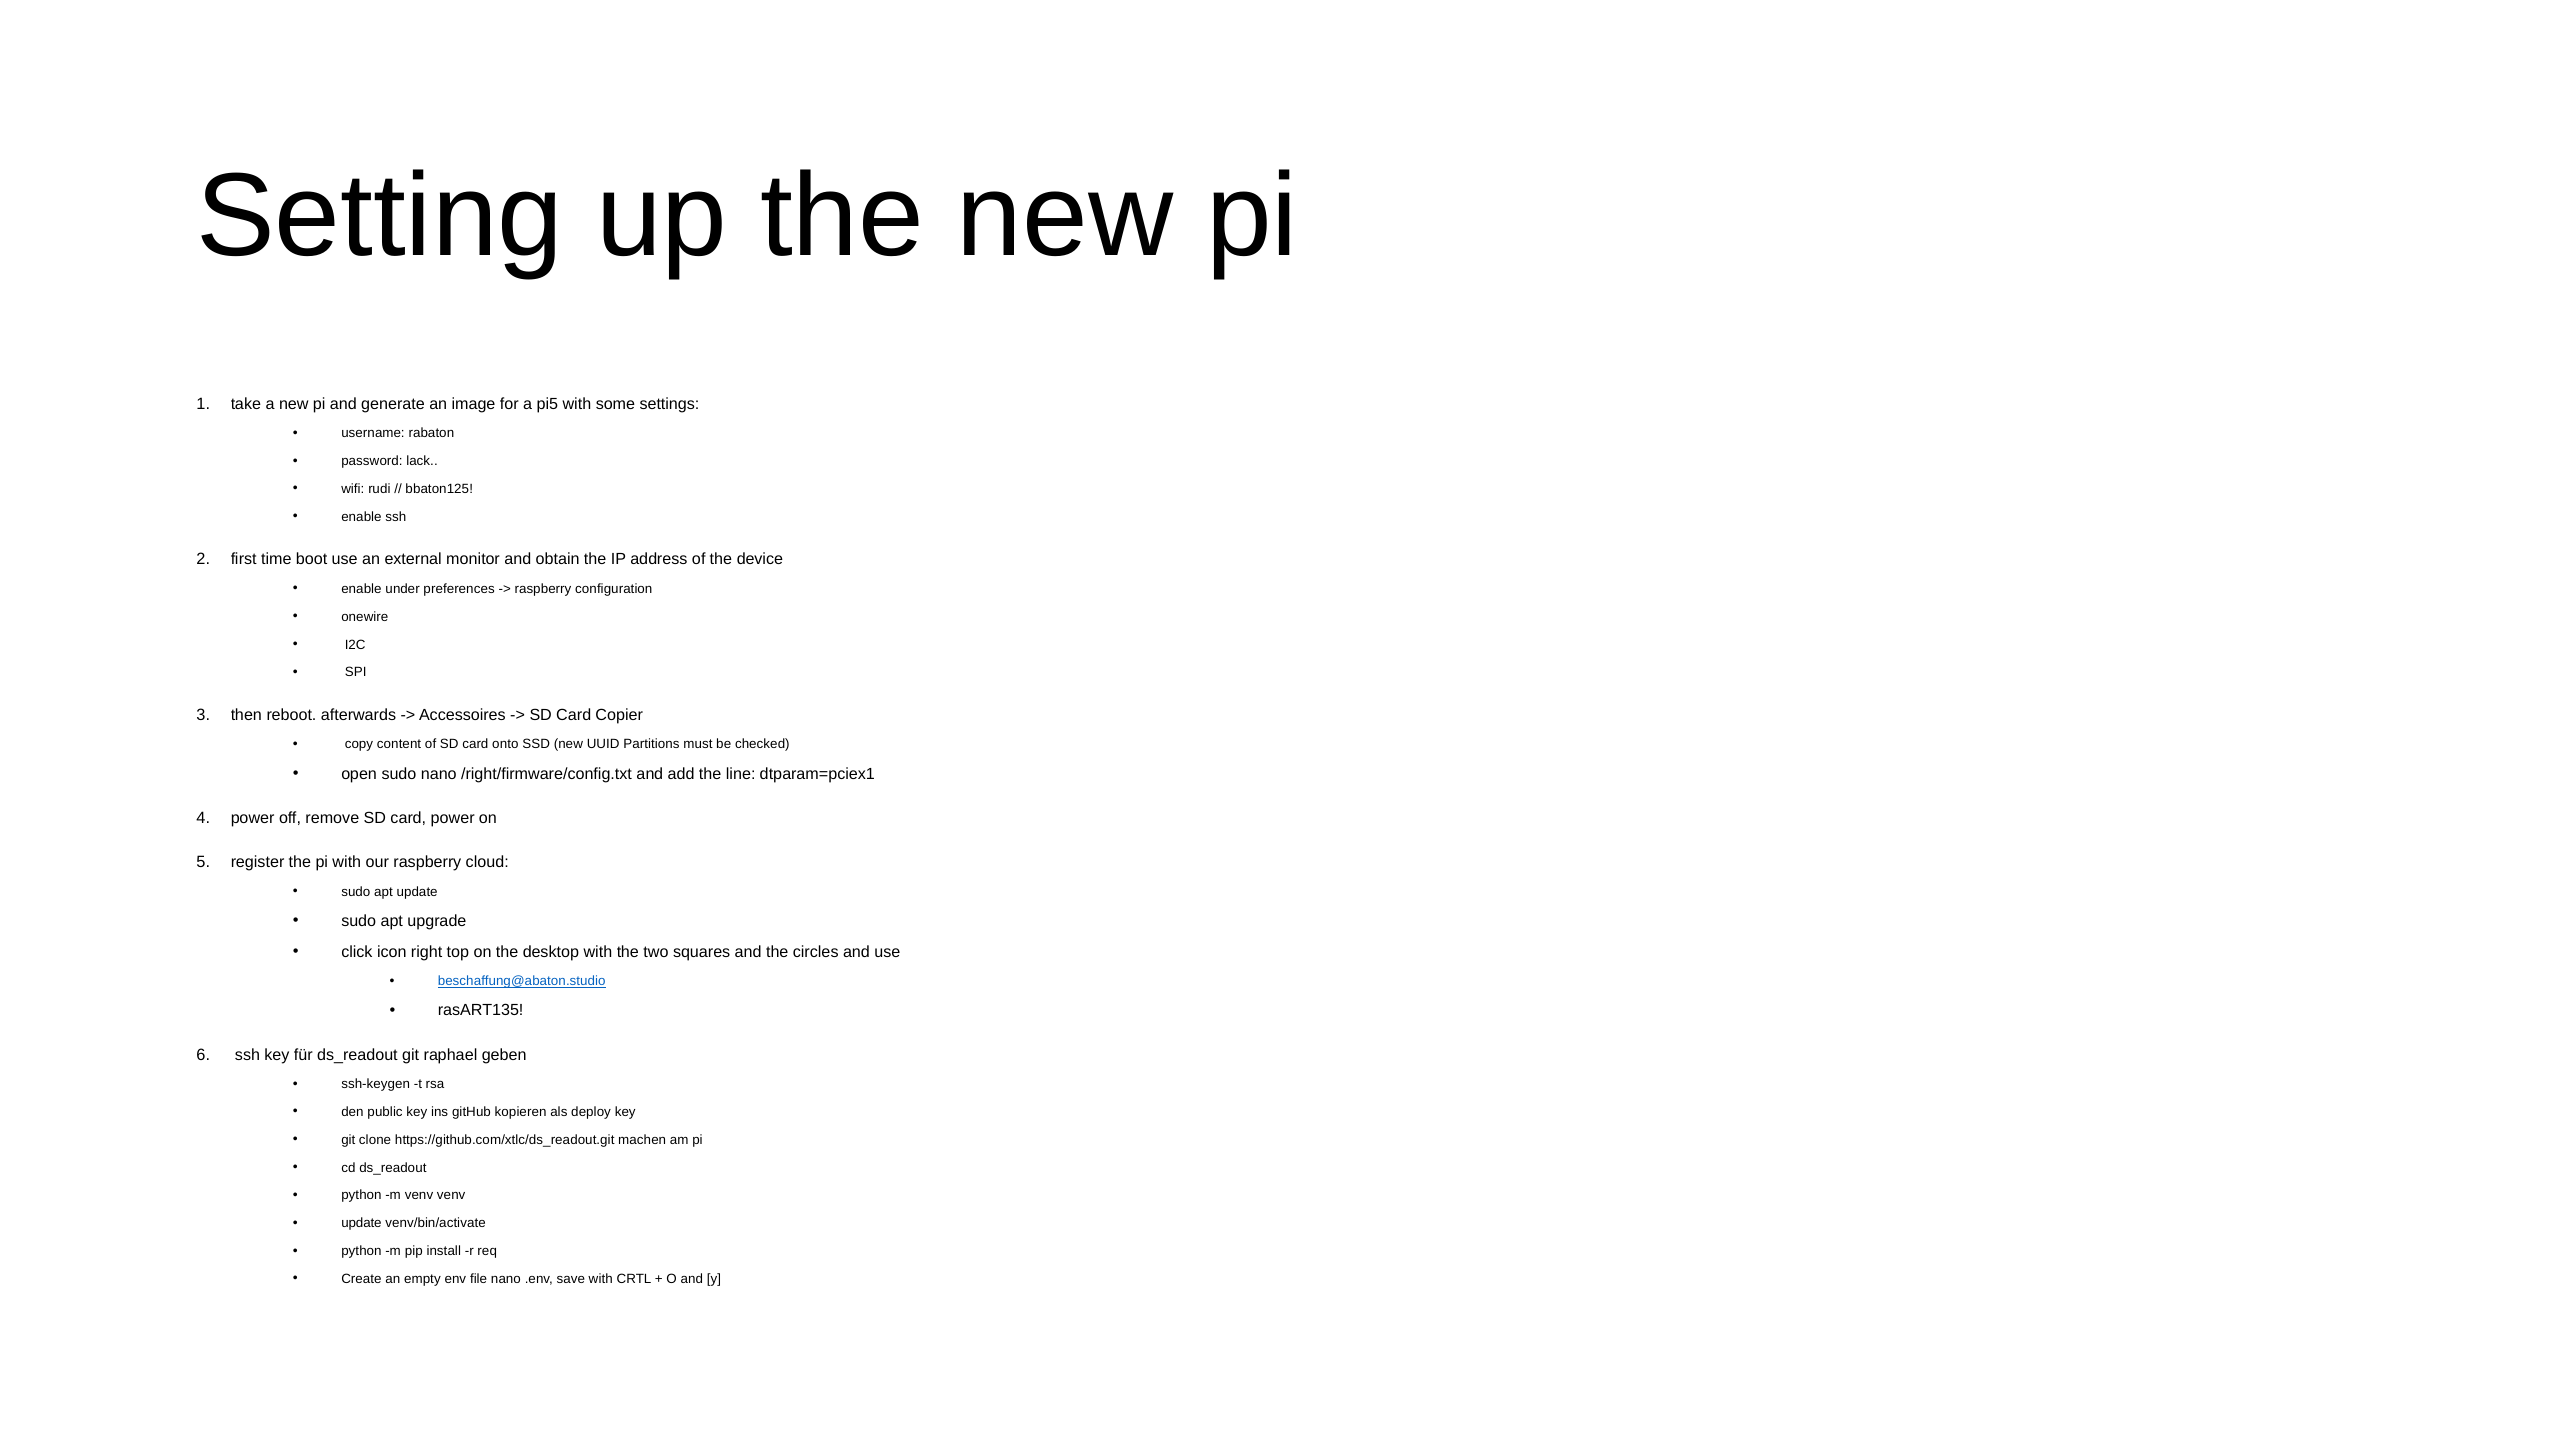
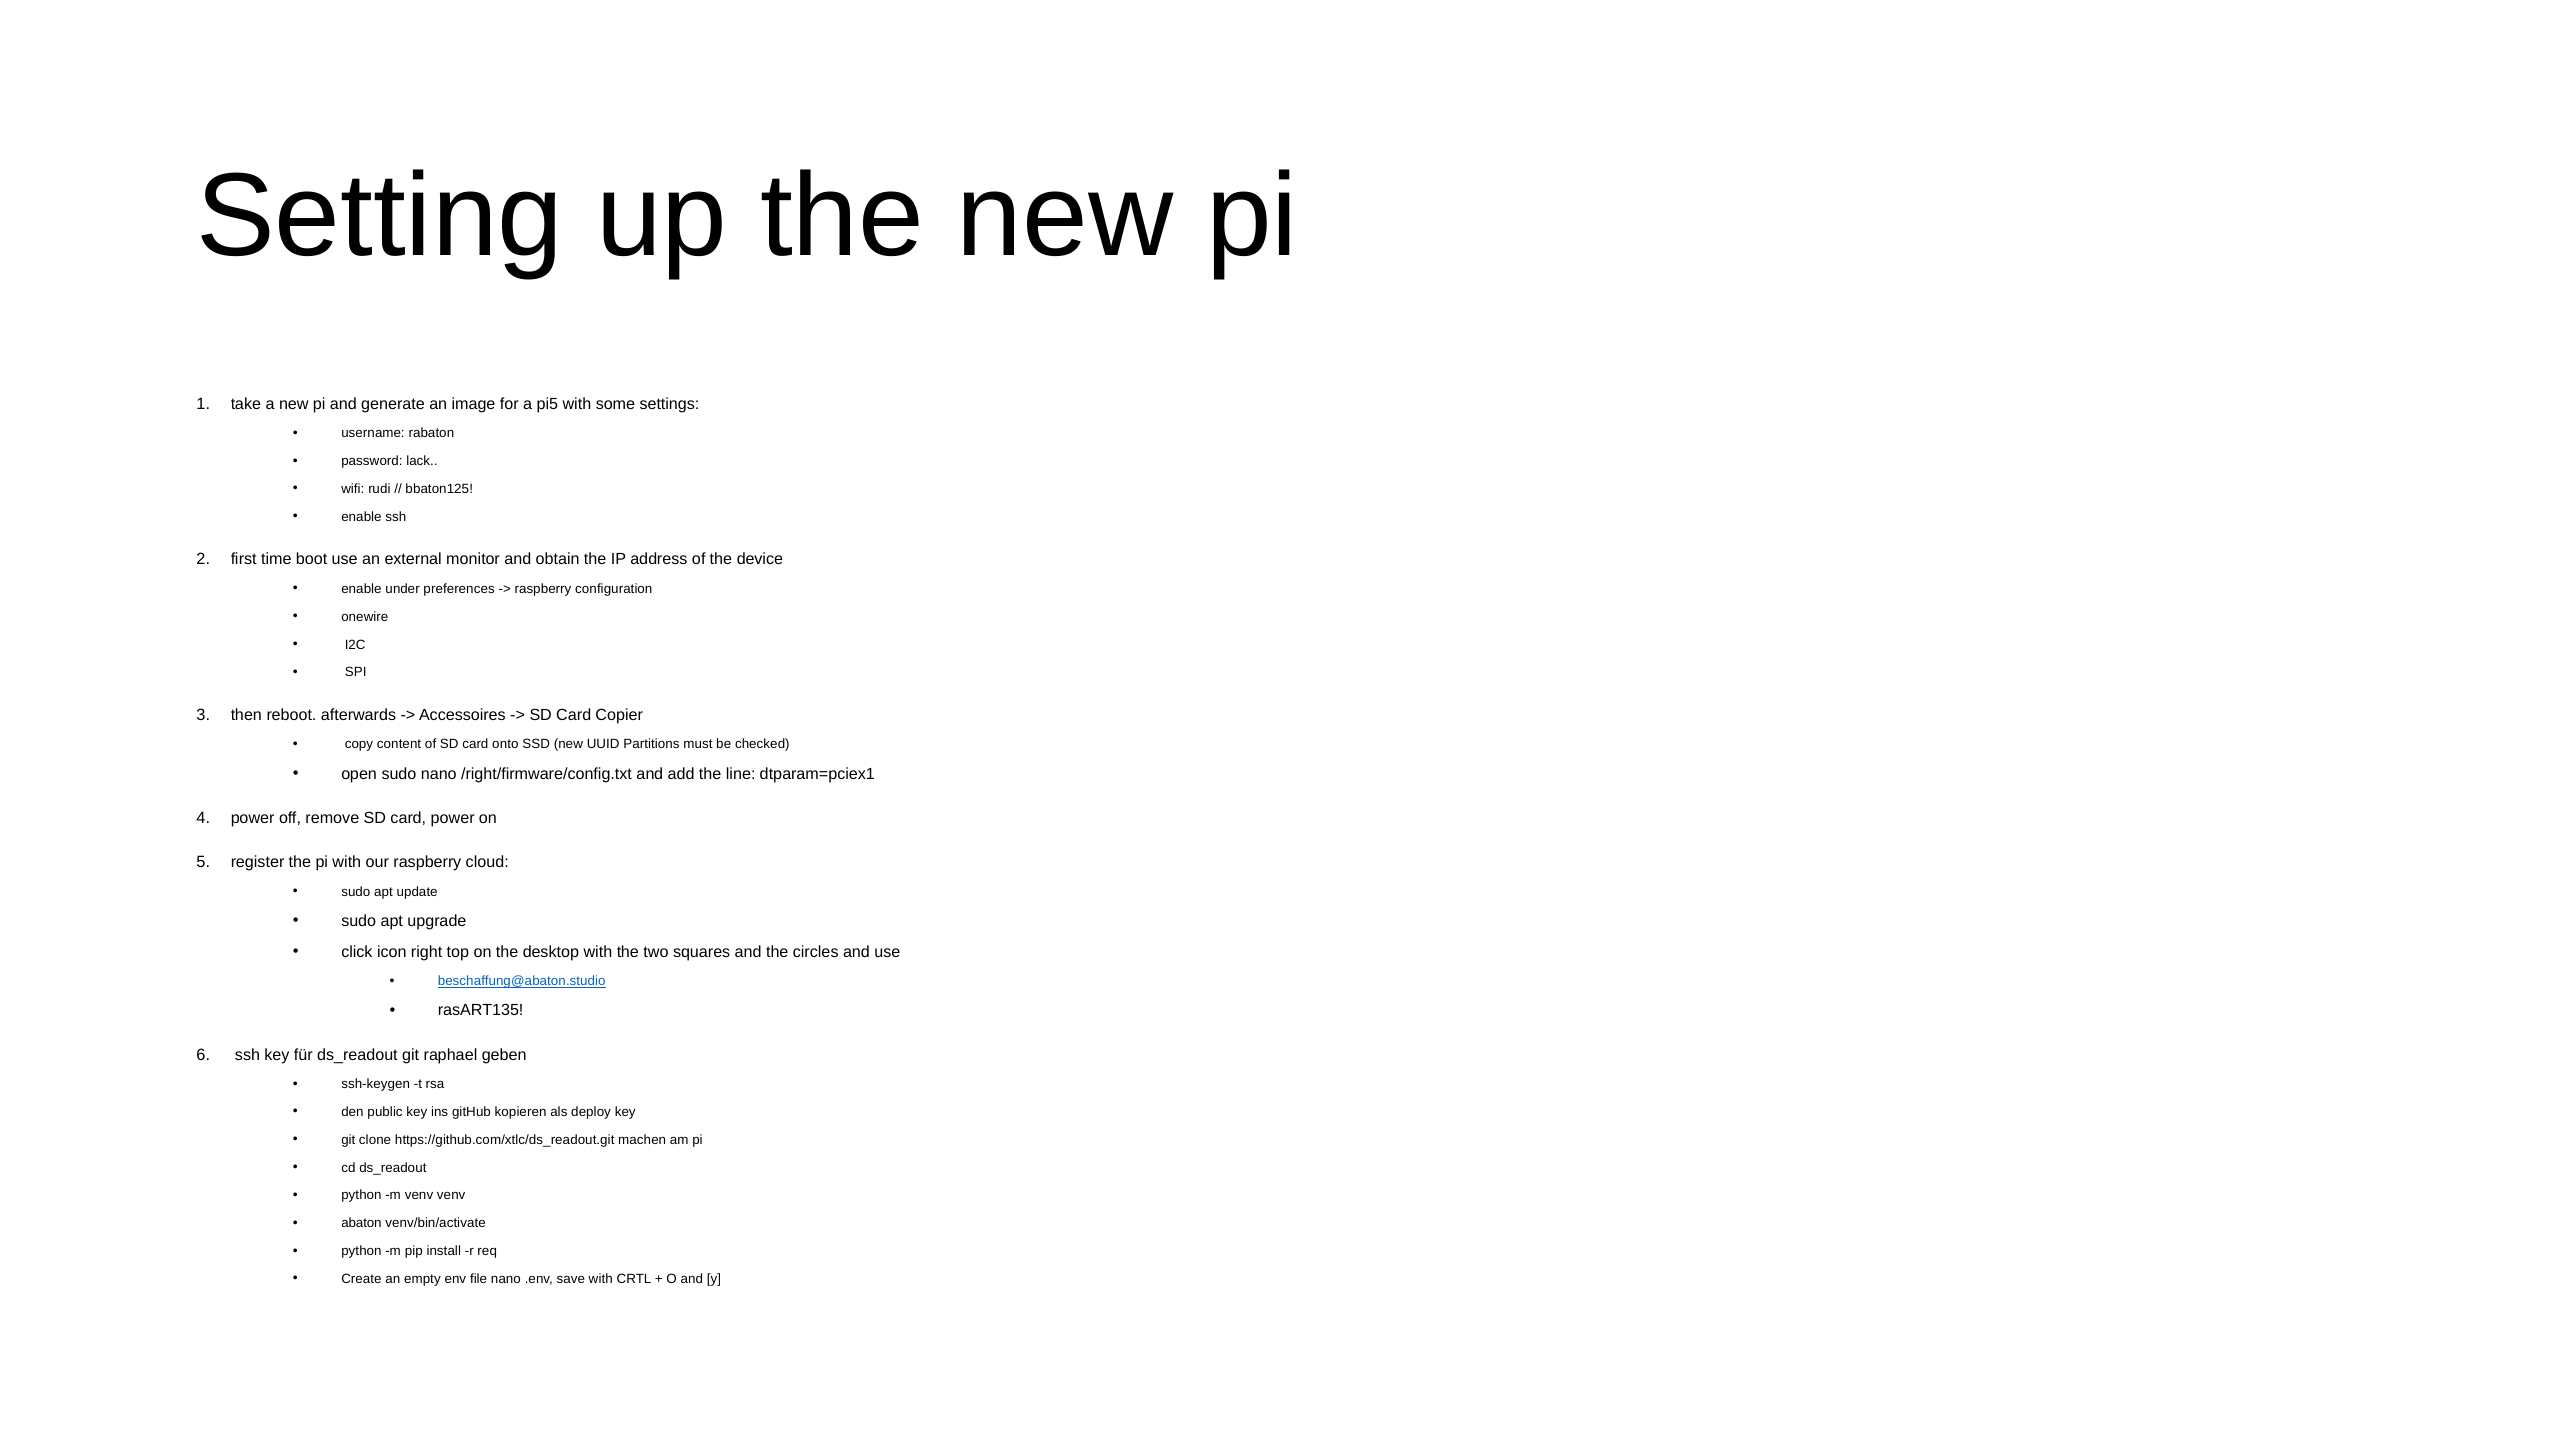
update at (361, 1223): update -> abaton
